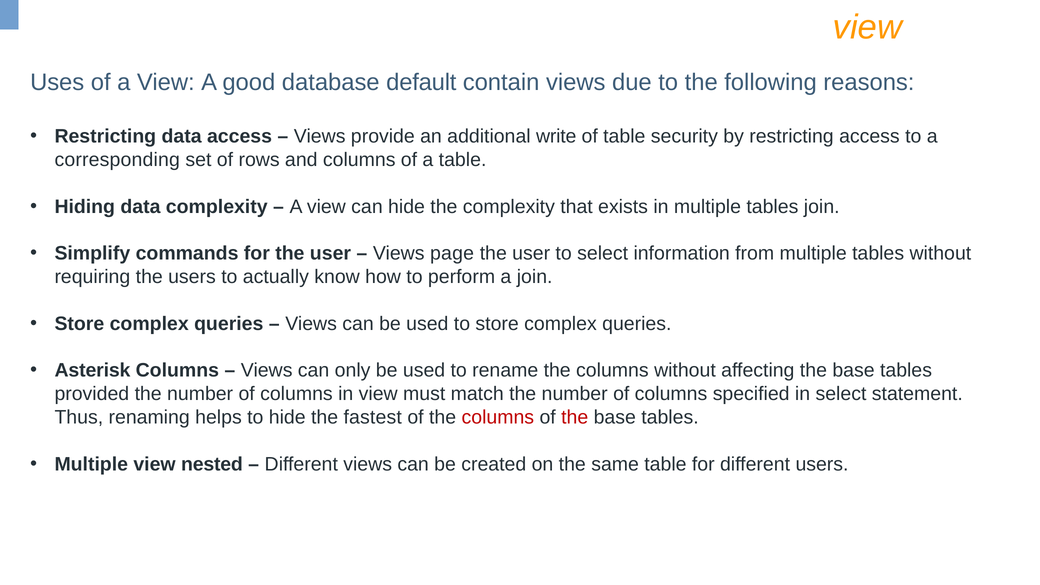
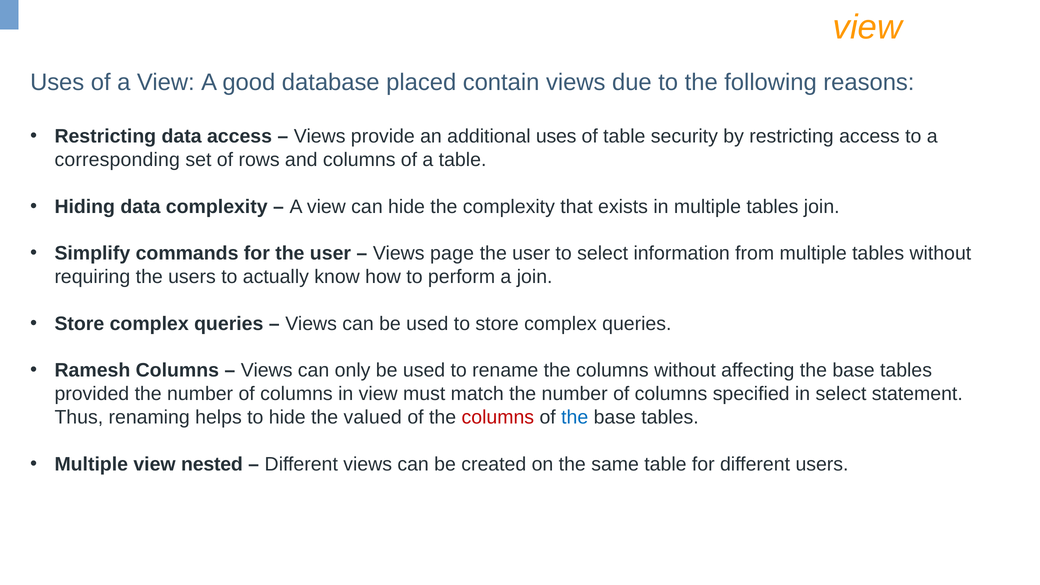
default: default -> placed
additional write: write -> uses
Asterisk: Asterisk -> Ramesh
fastest: fastest -> valued
the at (575, 417) colour: red -> blue
